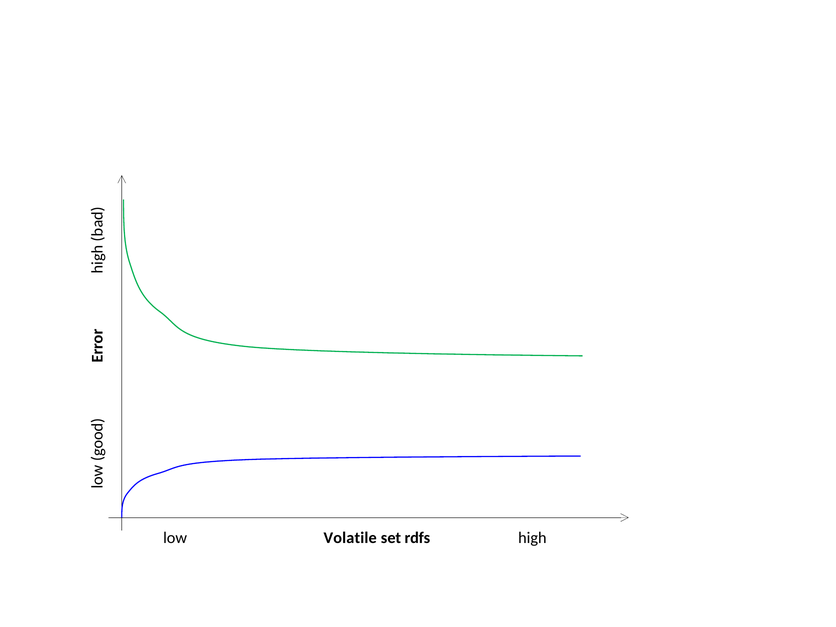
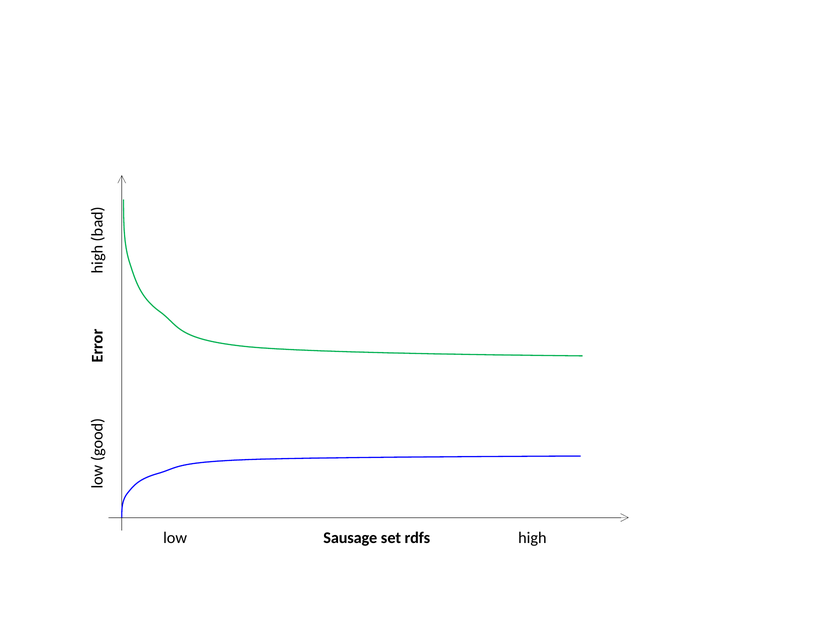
Volatile: Volatile -> Sausage
